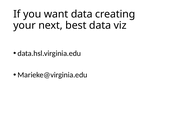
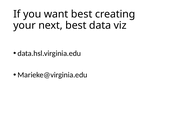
want data: data -> best
